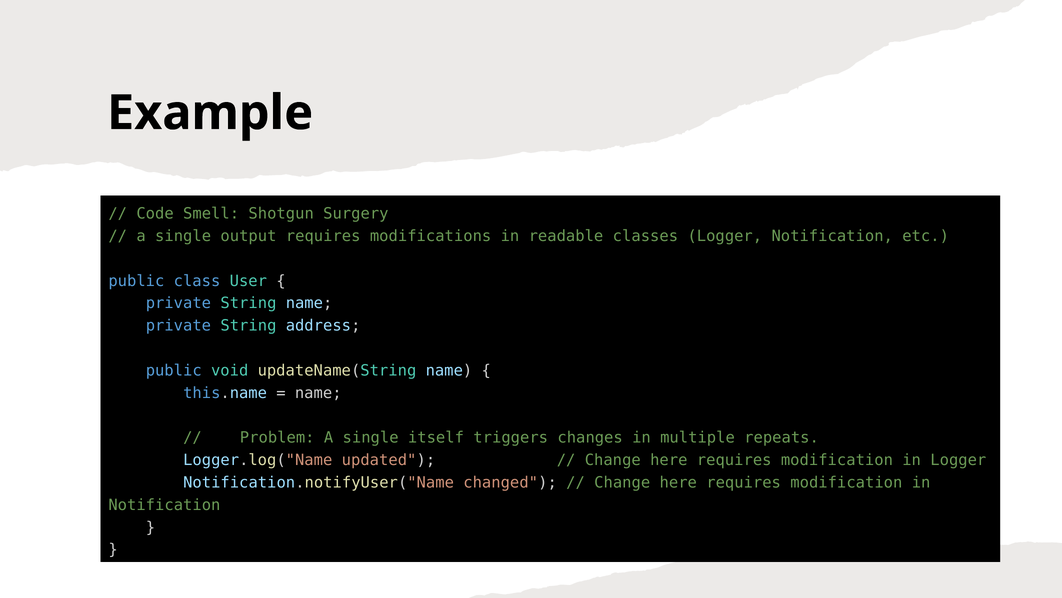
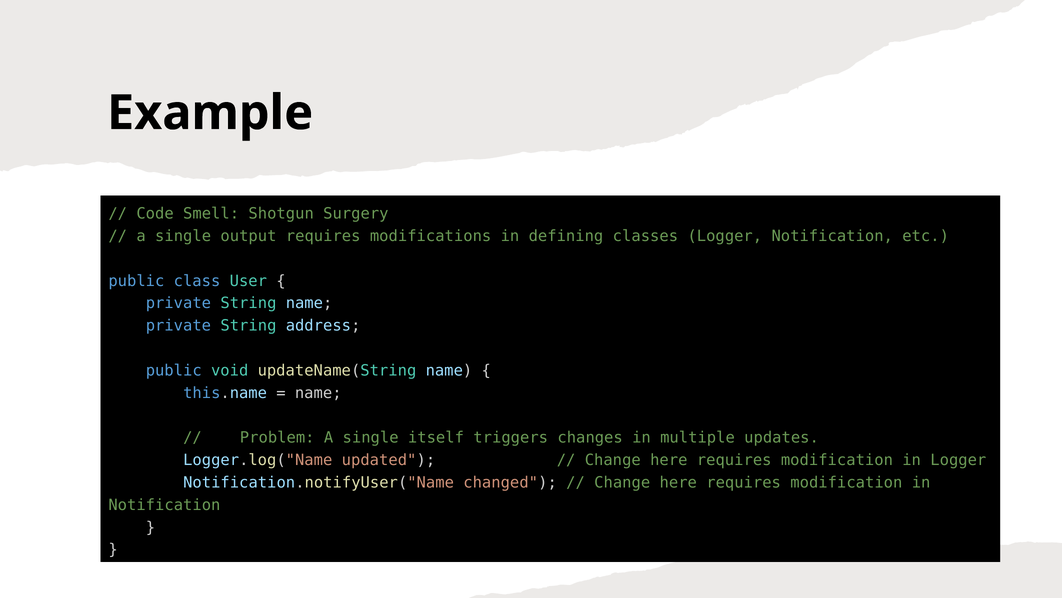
readable: readable -> defining
repeats: repeats -> updates
